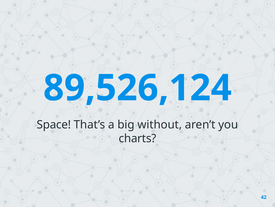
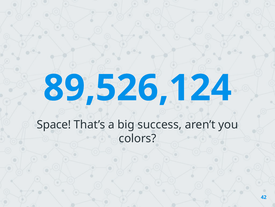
without: without -> success
charts: charts -> colors
